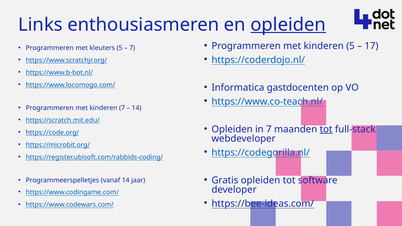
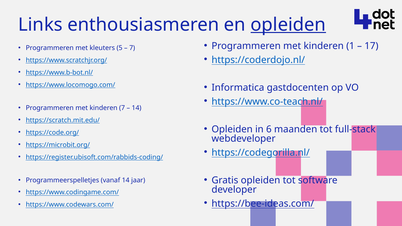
kinderen 5: 5 -> 1
in 7: 7 -> 6
tot at (326, 129) underline: present -> none
